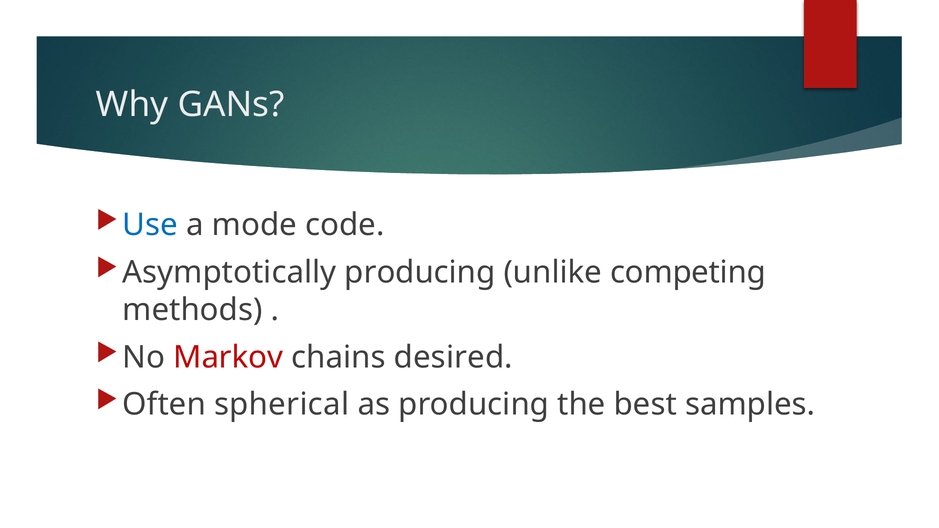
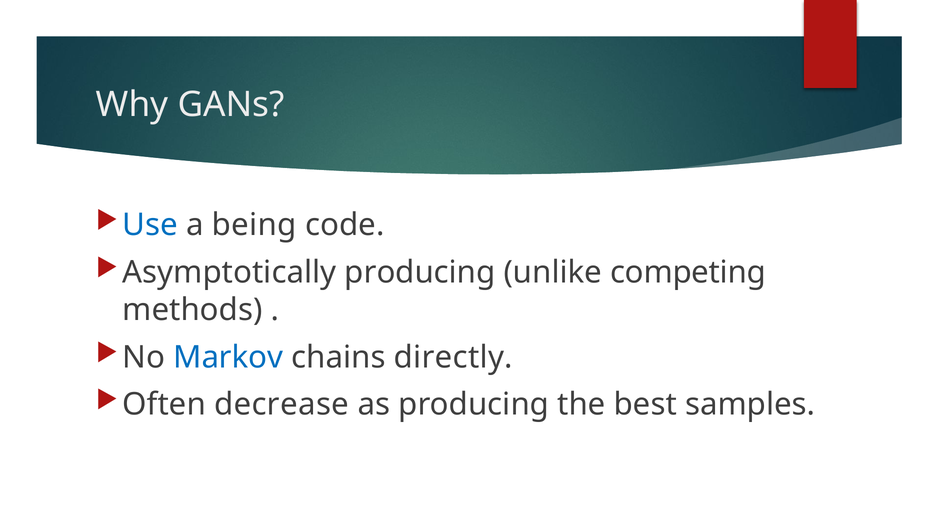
mode: mode -> being
Markov colour: red -> blue
desired: desired -> directly
spherical: spherical -> decrease
